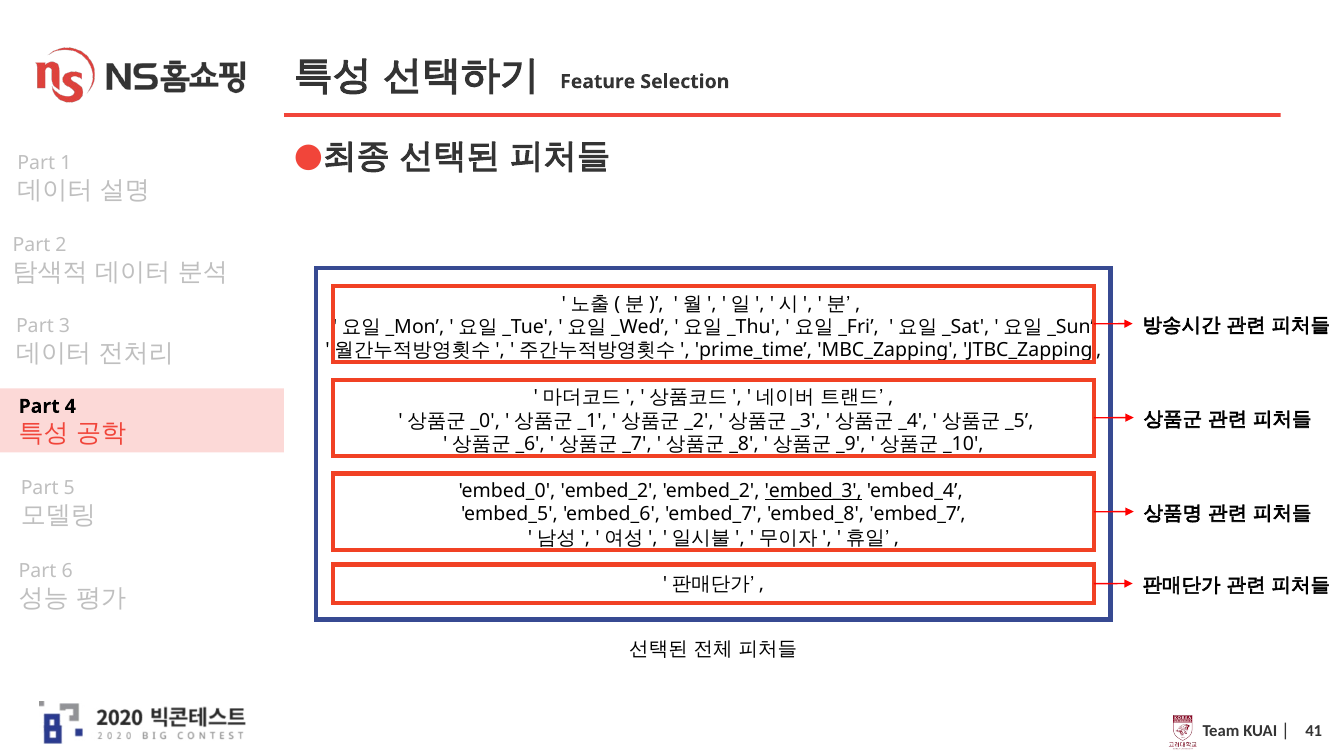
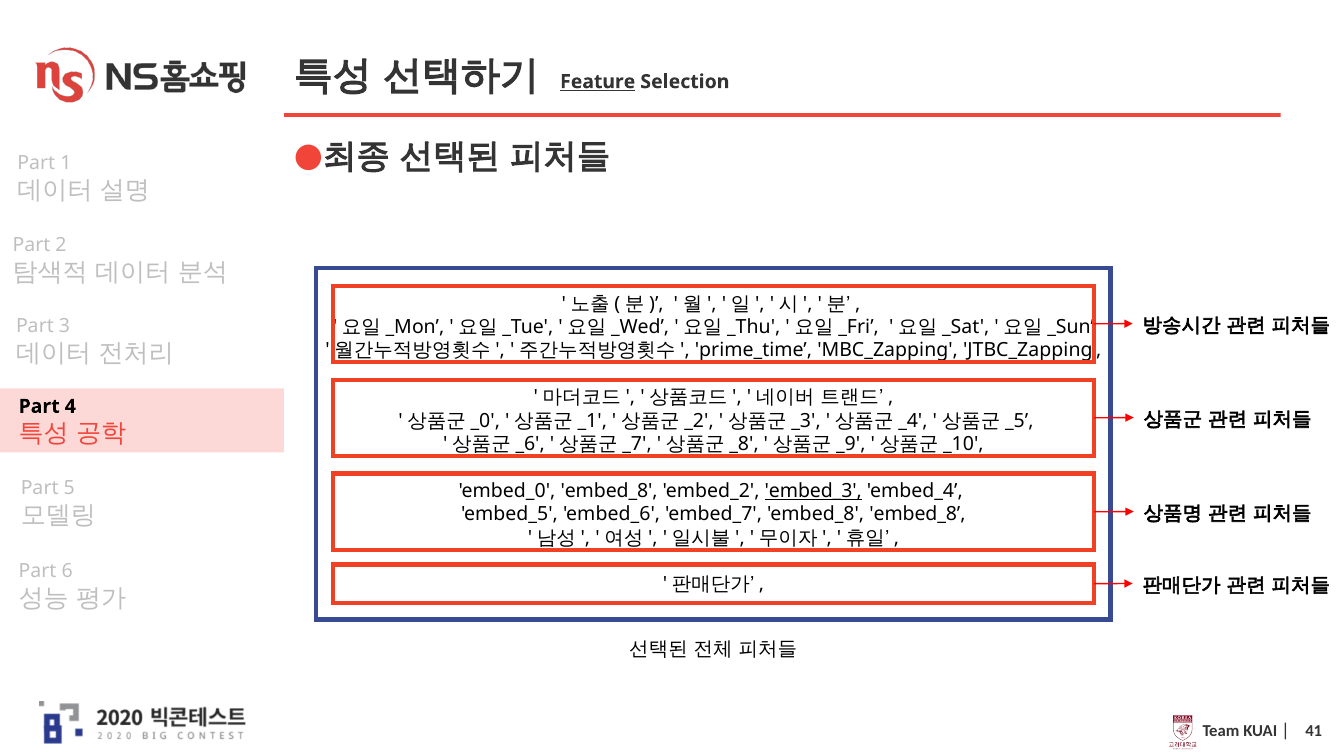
Feature underline: none -> present
embed_0 embed_2: embed_2 -> embed_8
embed_8 embed_7: embed_7 -> embed_8
